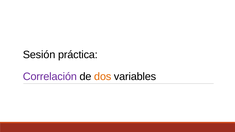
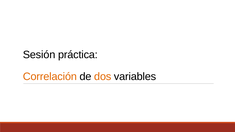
Correlación colour: purple -> orange
